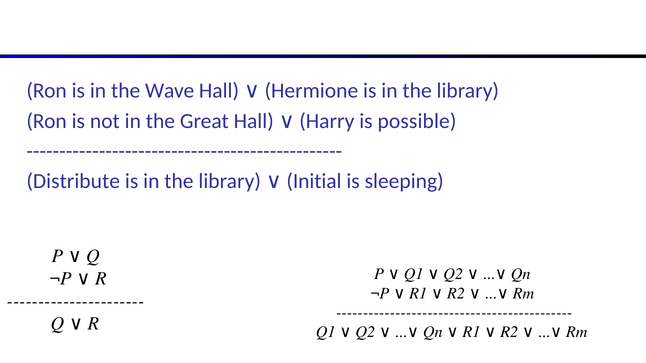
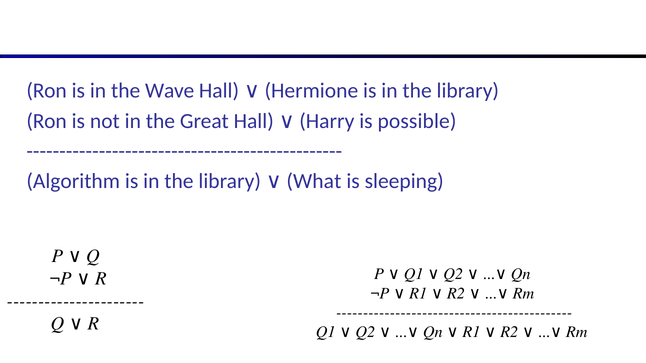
Distribute: Distribute -> Algorithm
Initial: Initial -> What
